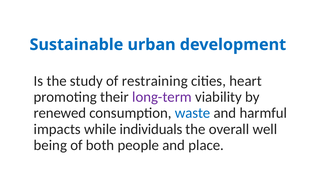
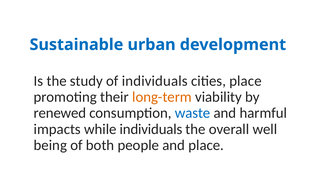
of restraining: restraining -> individuals
cities heart: heart -> place
long-term colour: purple -> orange
